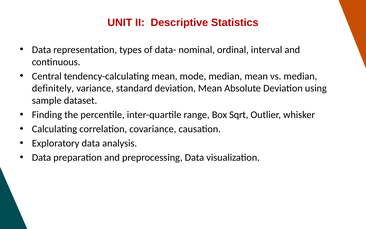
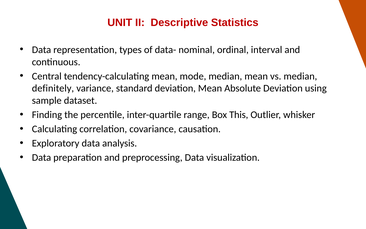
Sqrt: Sqrt -> This
